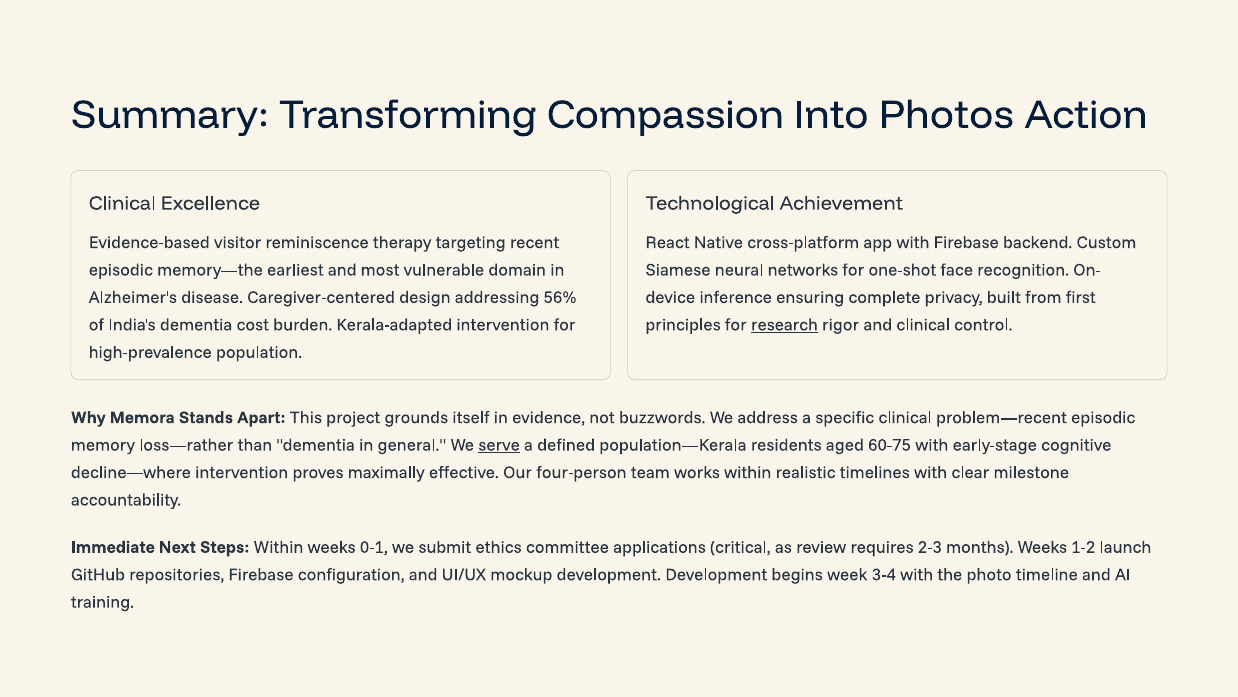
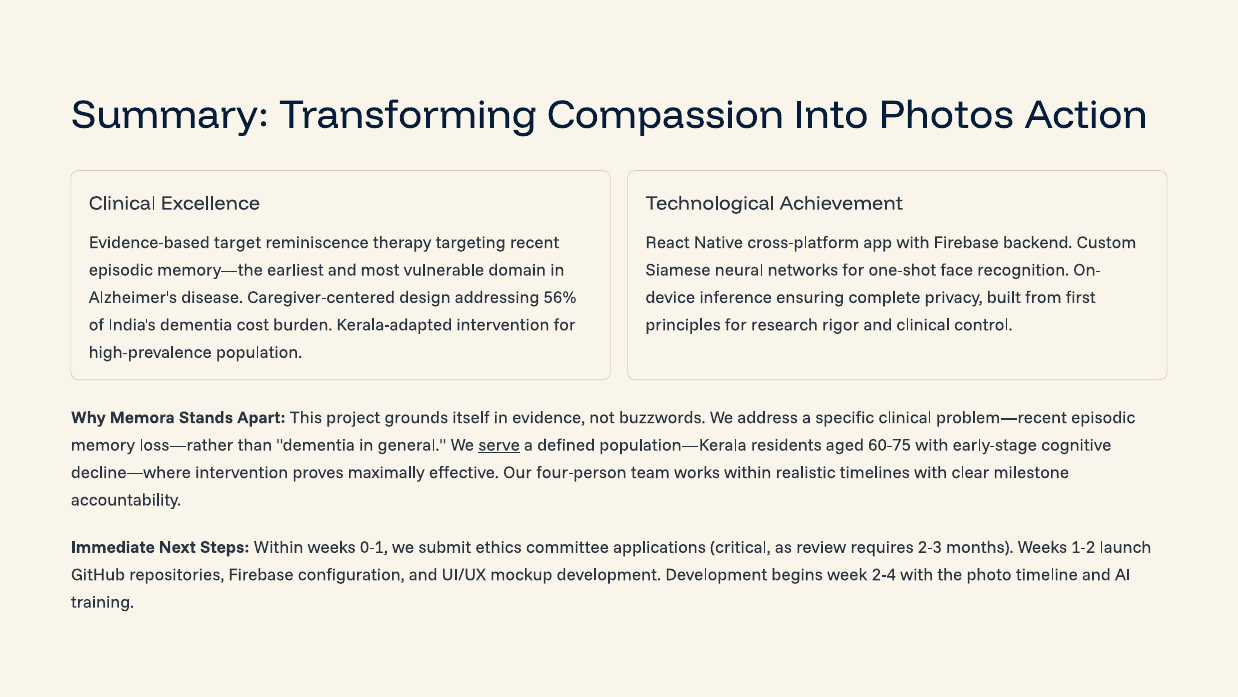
visitor: visitor -> target
research underline: present -> none
3-4: 3-4 -> 2-4
